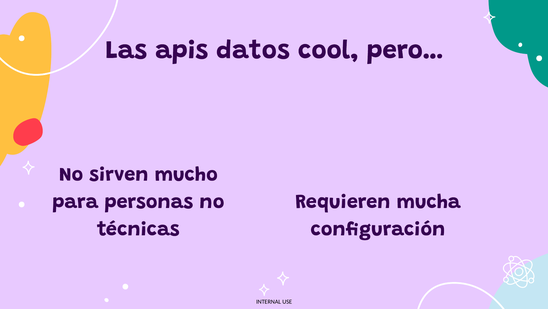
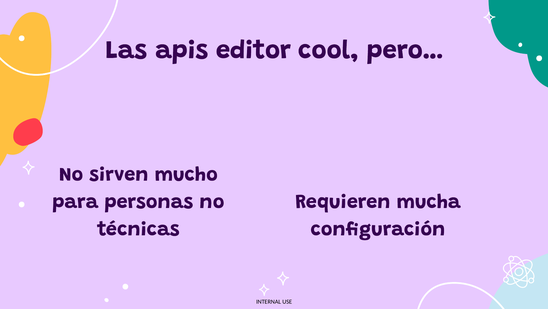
datos: datos -> editor
